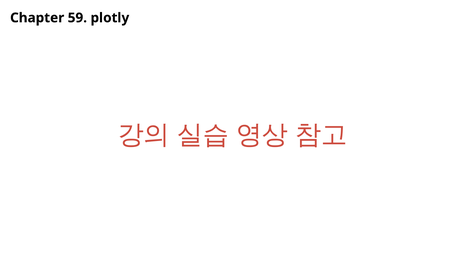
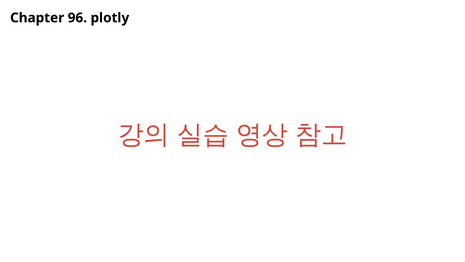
59: 59 -> 96
